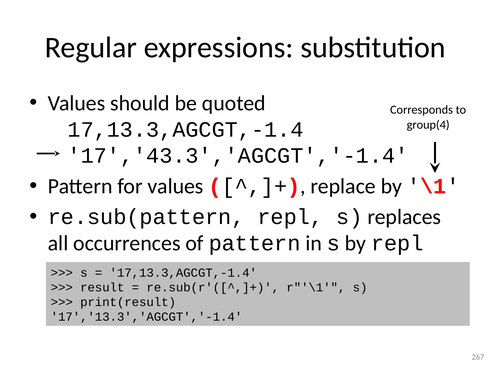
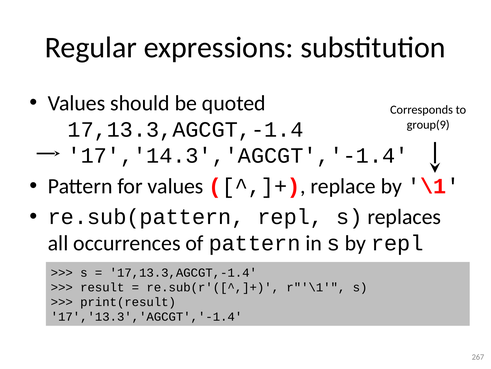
group(4: group(4 -> group(9
17','43.3','AGCGT','-1.4: 17','43.3','AGCGT','-1.4 -> 17','14.3','AGCGT','-1.4
